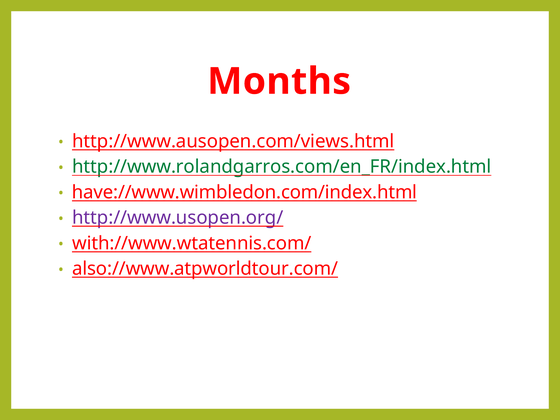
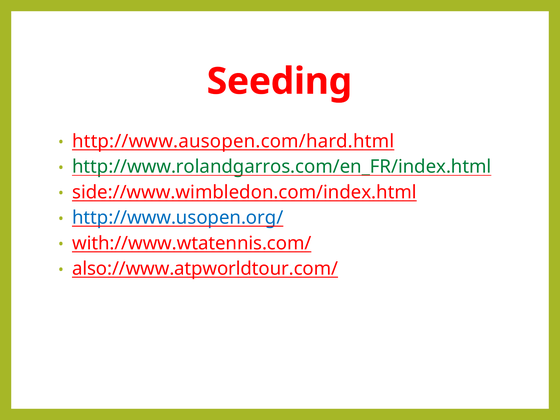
Months: Months -> Seeding
http://www.ausopen.com/views.html: http://www.ausopen.com/views.html -> http://www.ausopen.com/hard.html
have://www.wimbledon.com/index.html: have://www.wimbledon.com/index.html -> side://www.wimbledon.com/index.html
http://www.usopen.org/ colour: purple -> blue
